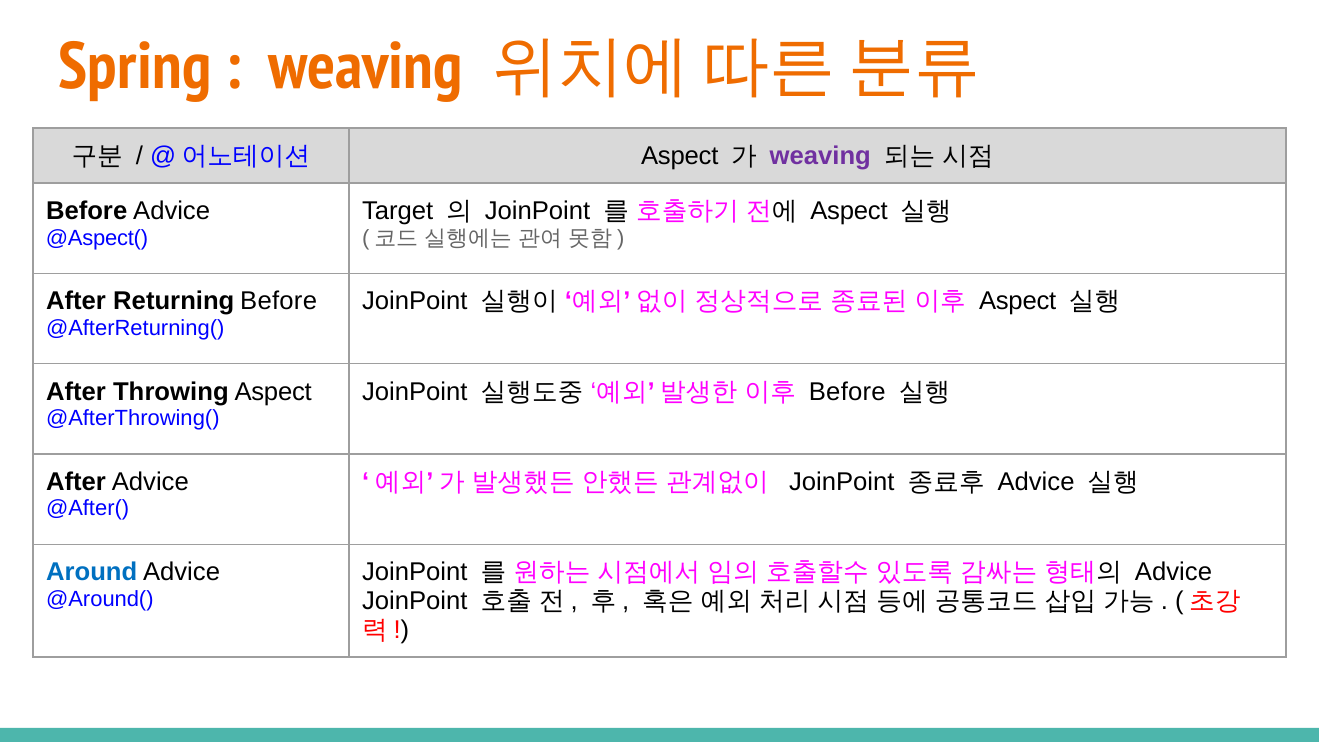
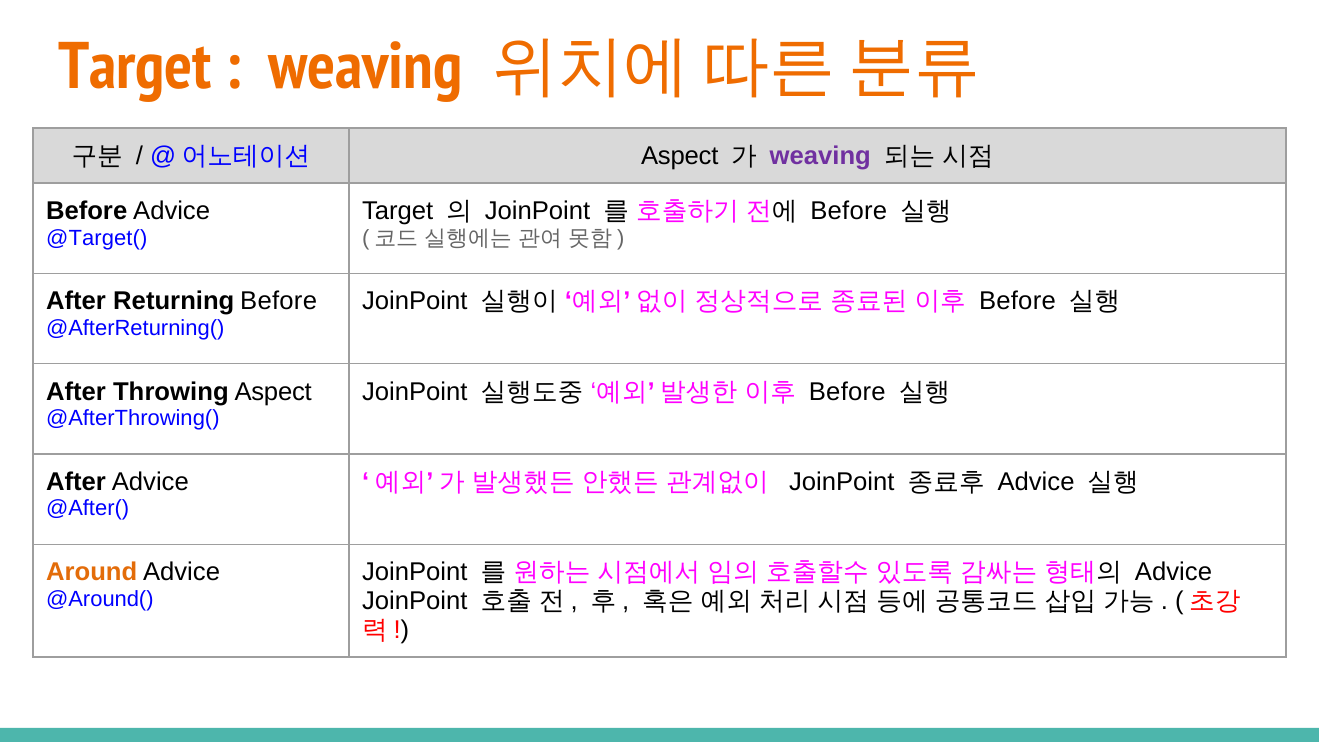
Spring at (135, 67): Spring -> Target
Aspect at (849, 211): Aspect -> Before
@Aspect(: @Aspect( -> @Target(
Aspect at (1018, 301): Aspect -> Before
Around colour: blue -> orange
